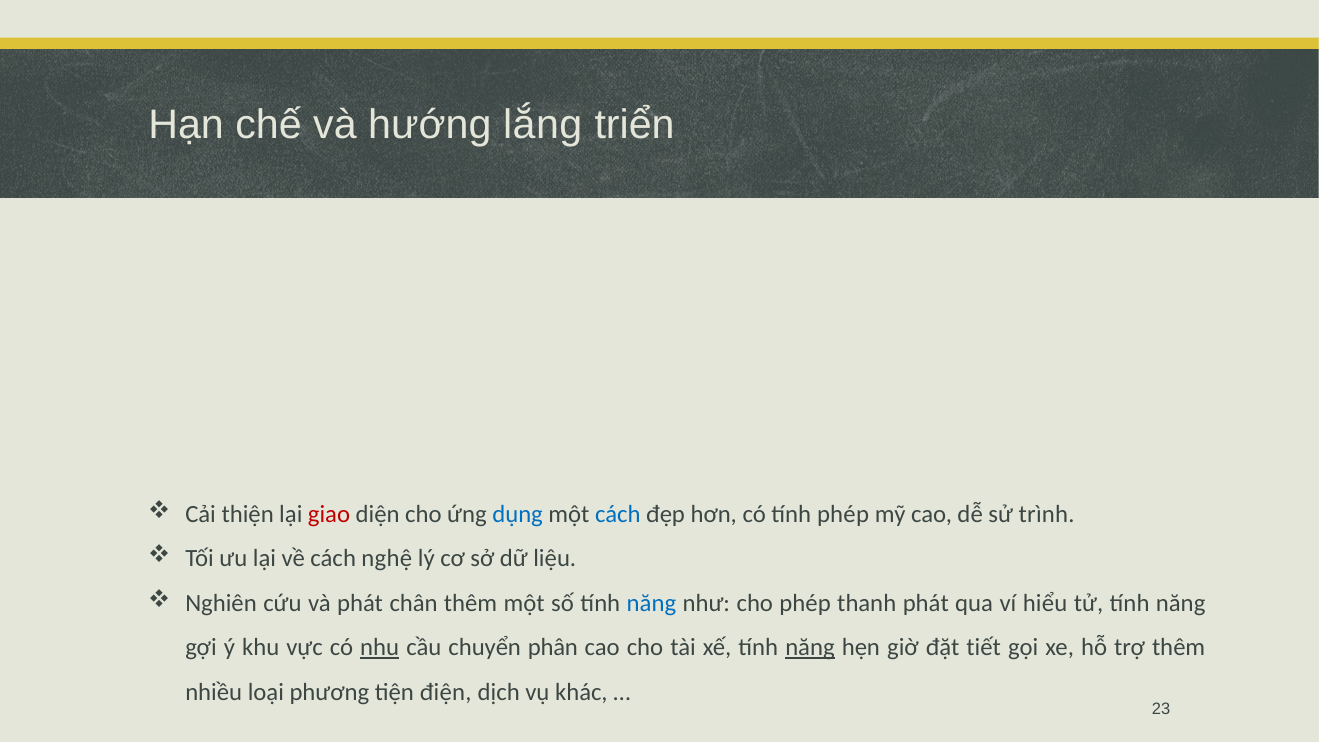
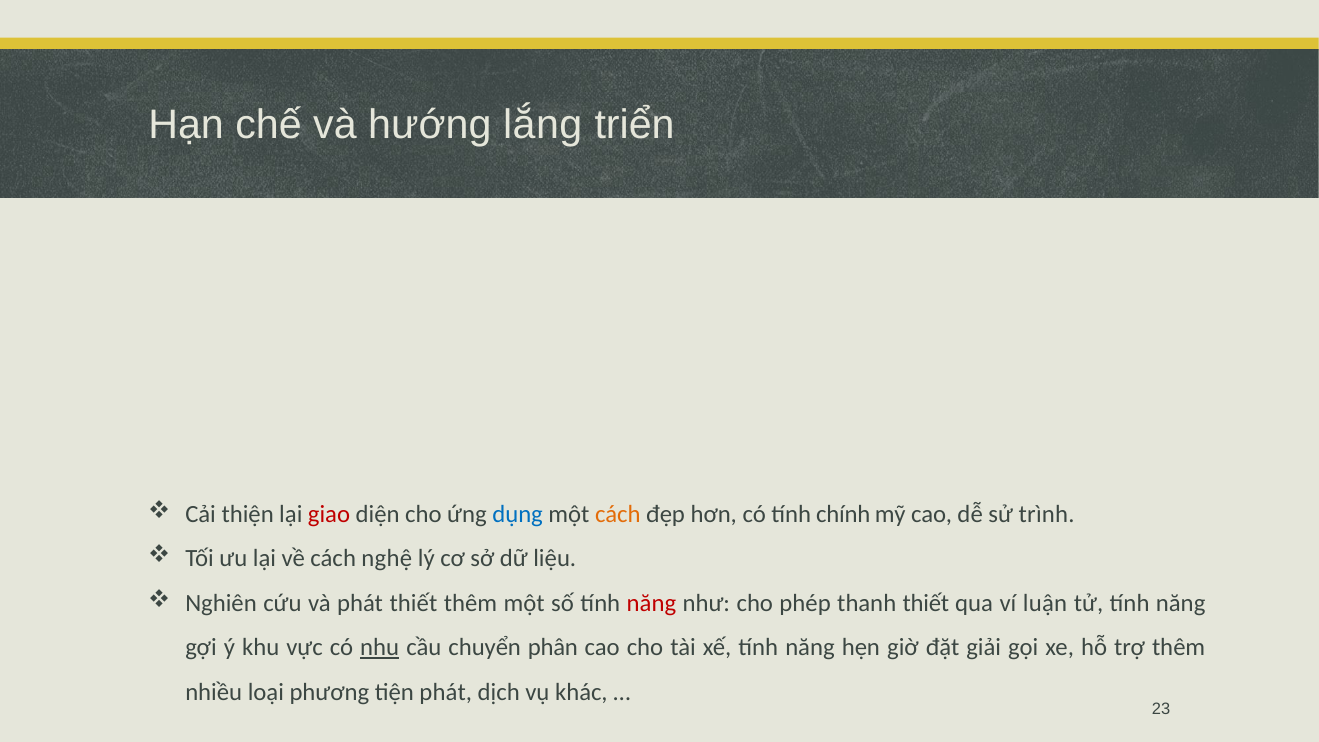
cách at (618, 514) colour: blue -> orange
tính phép: phép -> chính
phát chân: chân -> thiết
năng at (651, 603) colour: blue -> red
thanh phát: phát -> thiết
hiểu: hiểu -> luận
năng at (810, 647) underline: present -> none
tiết: tiết -> giải
tiện điện: điện -> phát
